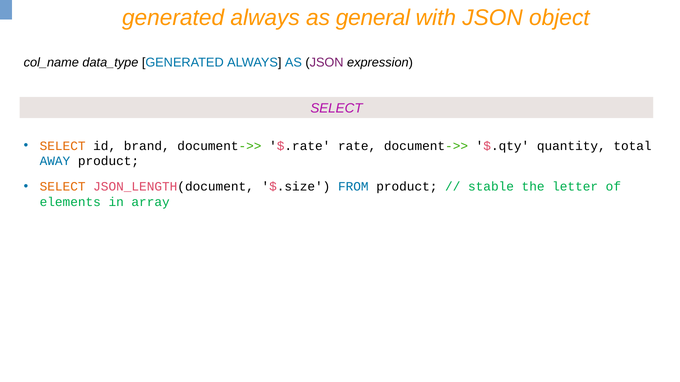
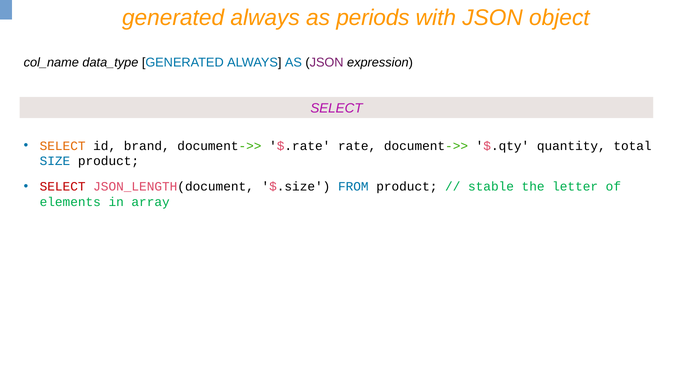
general: general -> periods
AWAY: AWAY -> SIZE
SELECT at (63, 187) colour: orange -> red
